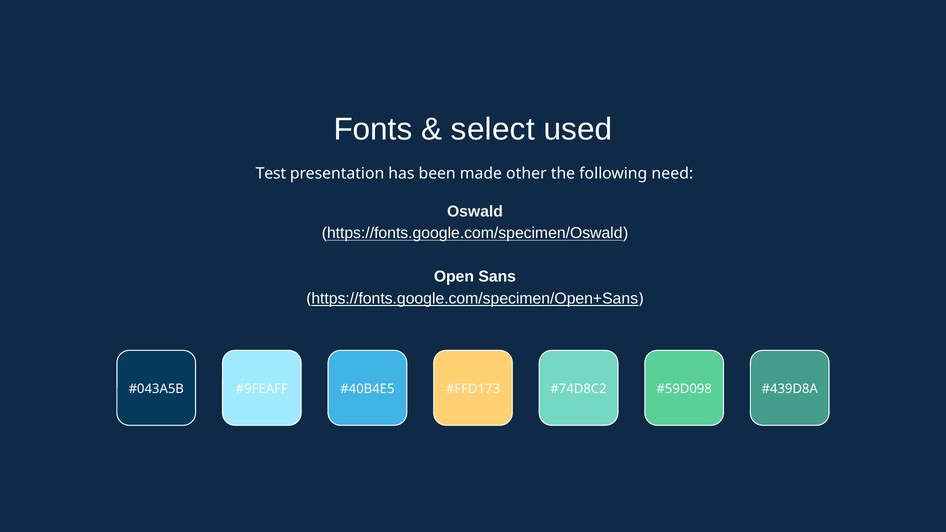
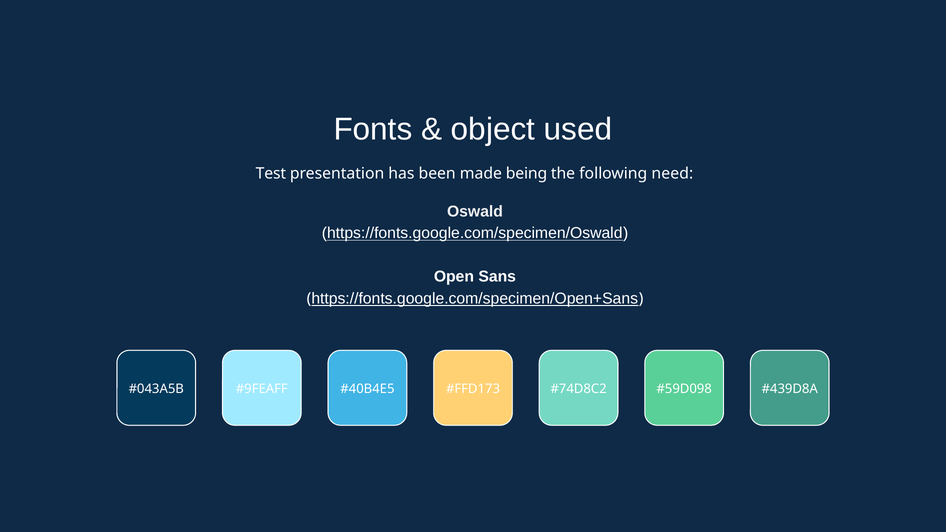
select: select -> object
other: other -> being
